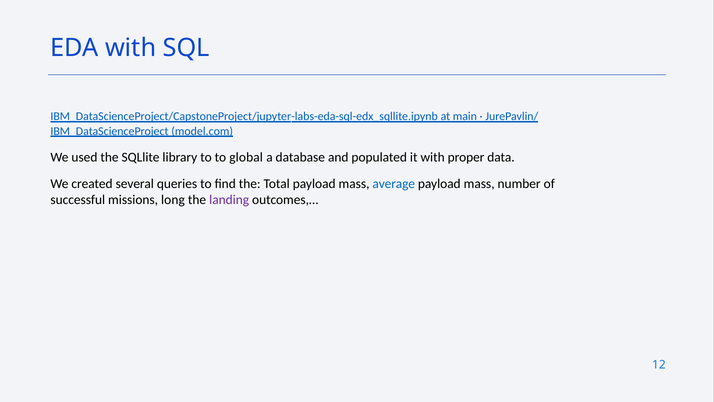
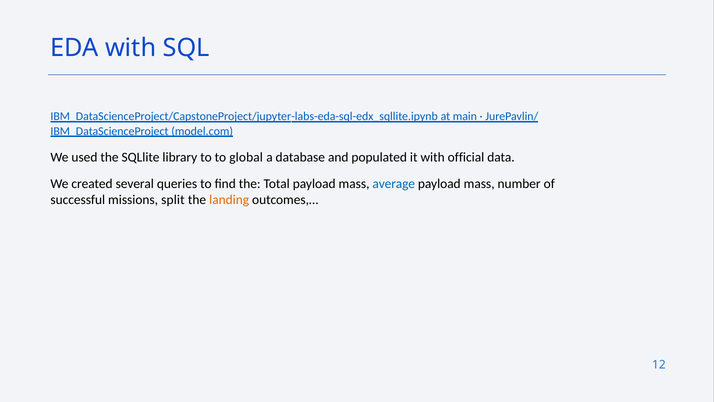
proper: proper -> official
long: long -> split
landing colour: purple -> orange
